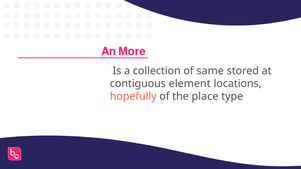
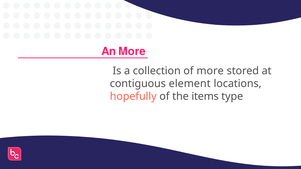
of same: same -> more
place: place -> items
